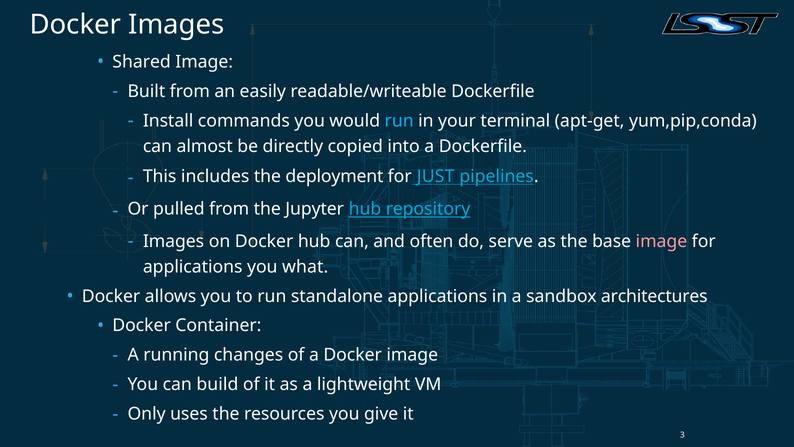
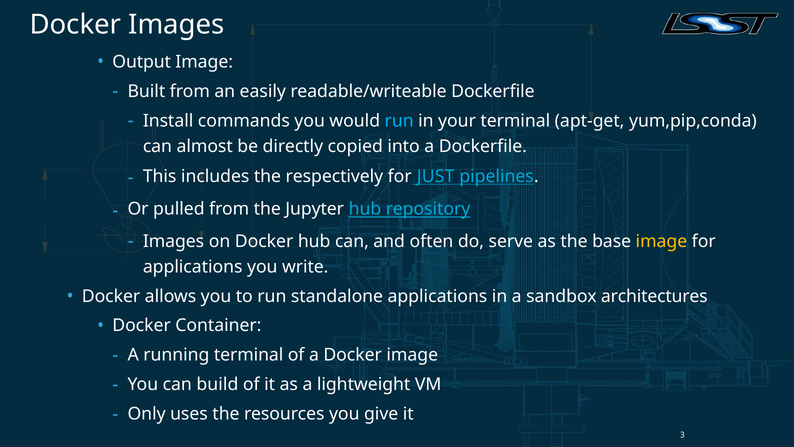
Shared: Shared -> Output
deployment: deployment -> respectively
image at (661, 241) colour: pink -> yellow
what: what -> write
running changes: changes -> terminal
